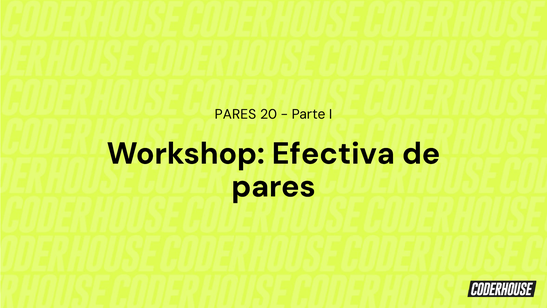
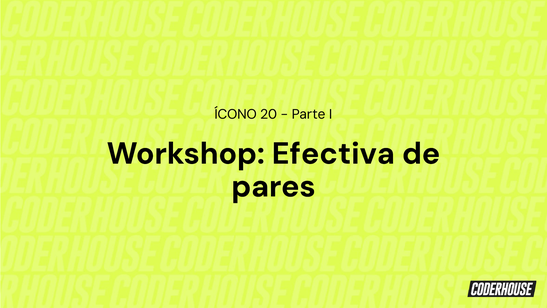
PARES at (235, 114): PARES -> ÍCONO
